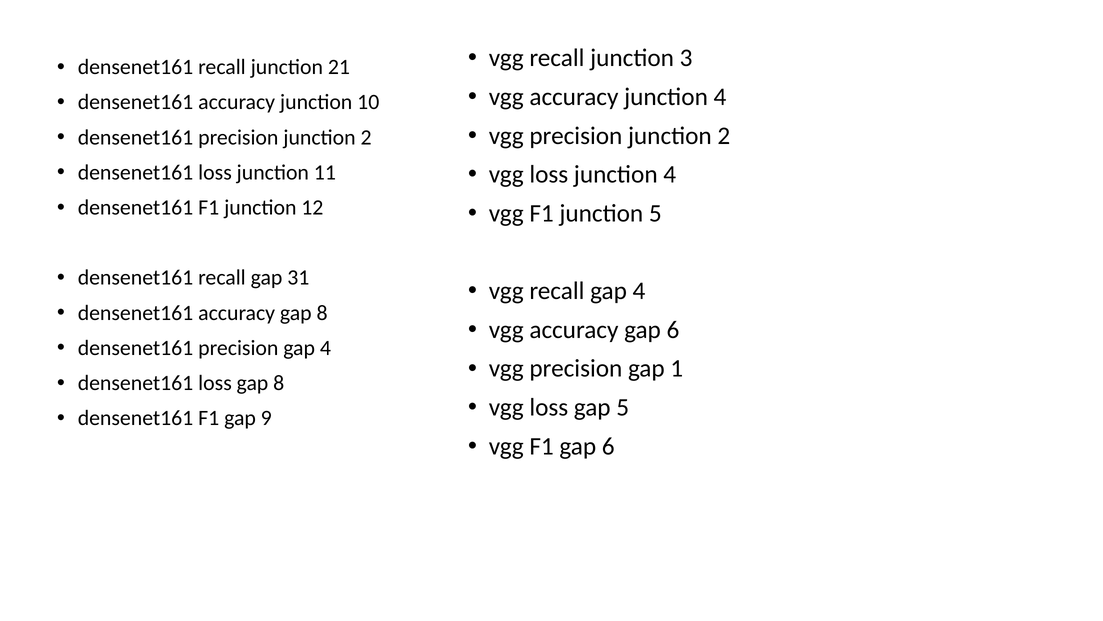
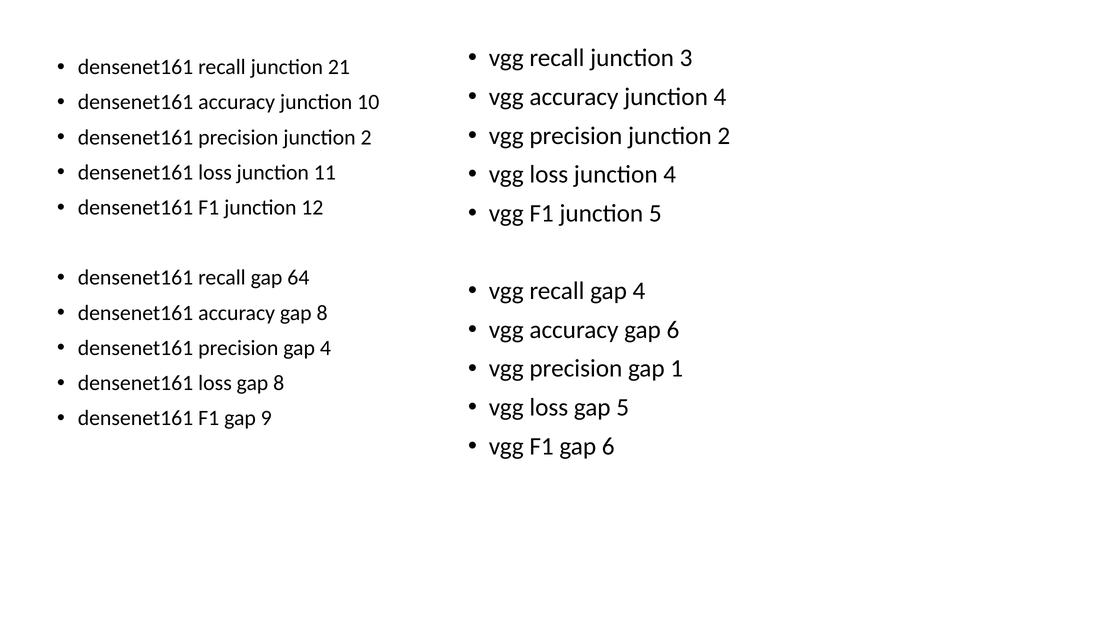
31: 31 -> 64
